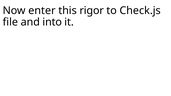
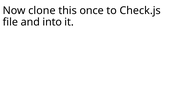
enter: enter -> clone
rigor: rigor -> once
